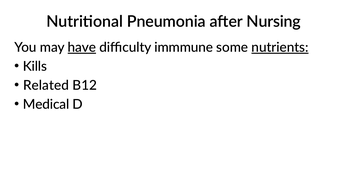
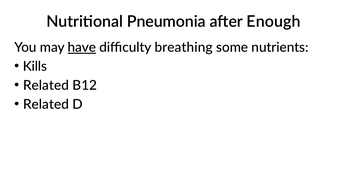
Nursing: Nursing -> Enough
immmune: immmune -> breathing
nutrients underline: present -> none
Medical at (46, 104): Medical -> Related
